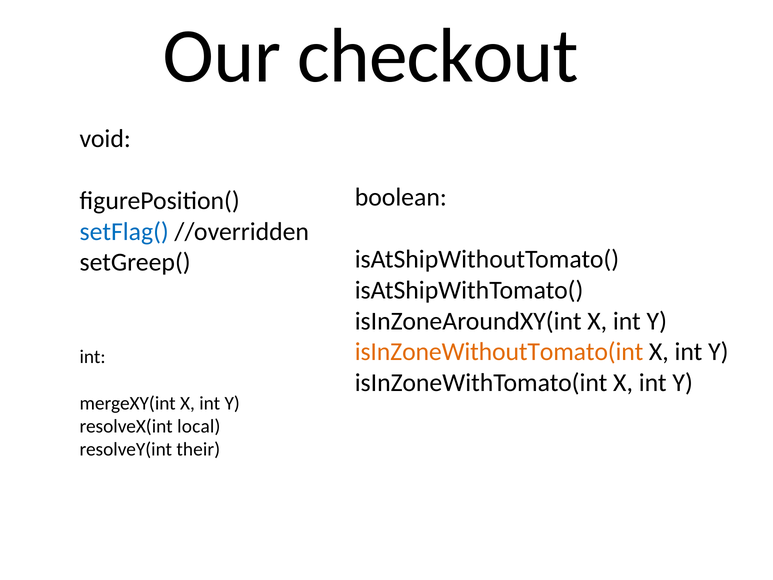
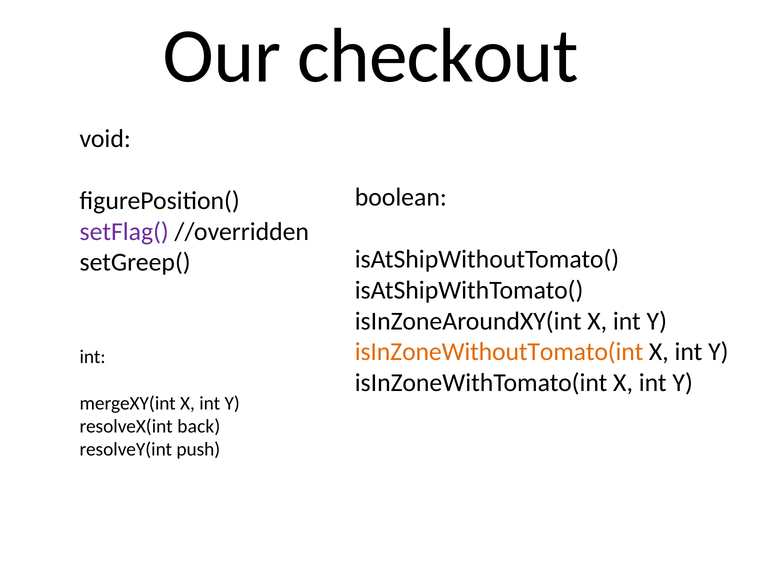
setFlag( colour: blue -> purple
local: local -> back
their: their -> push
